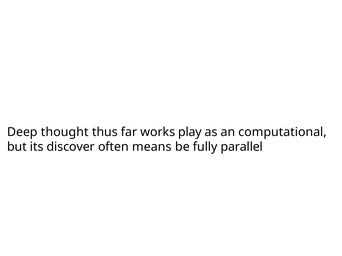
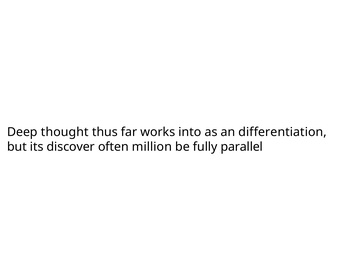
play: play -> into
computational: computational -> differentiation
means: means -> million
